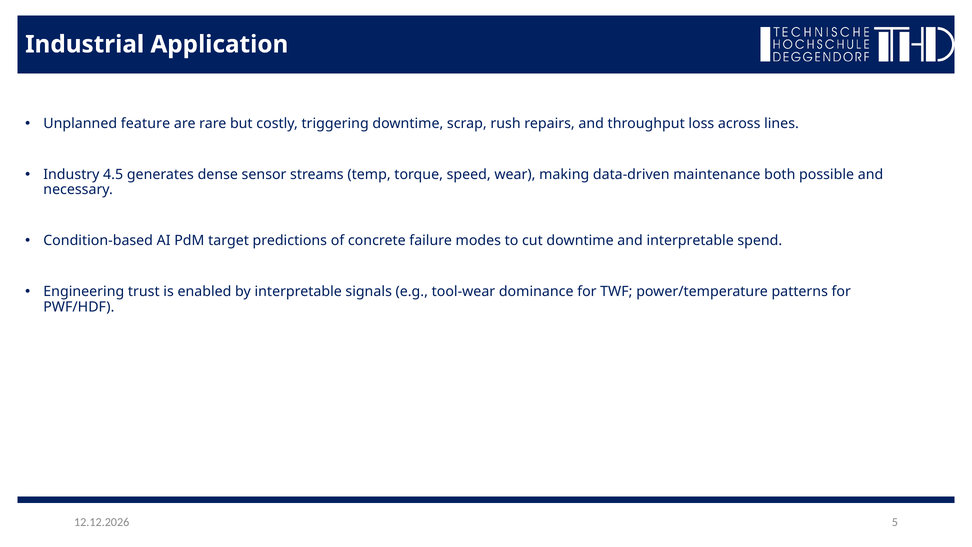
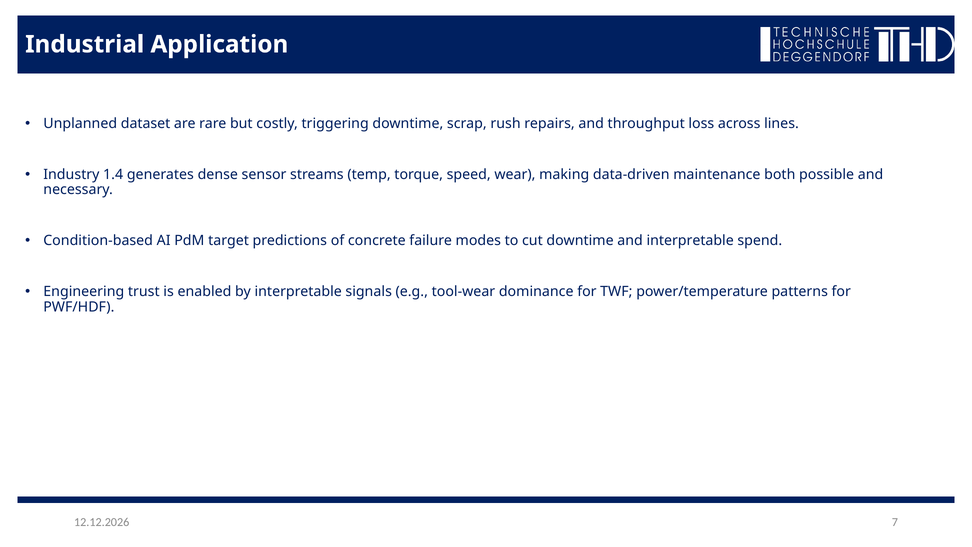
feature: feature -> dataset
4.5: 4.5 -> 1.4
5: 5 -> 7
